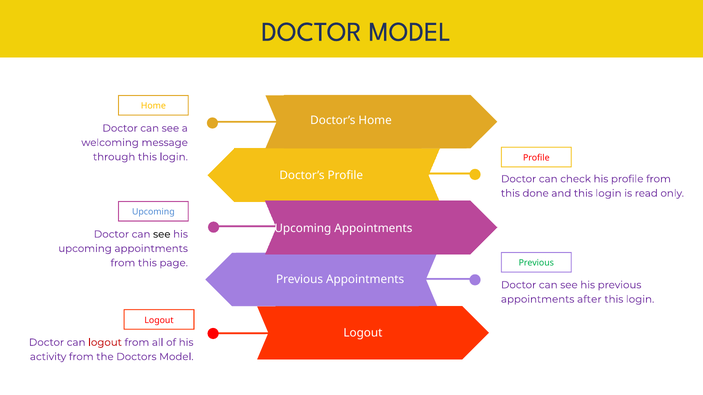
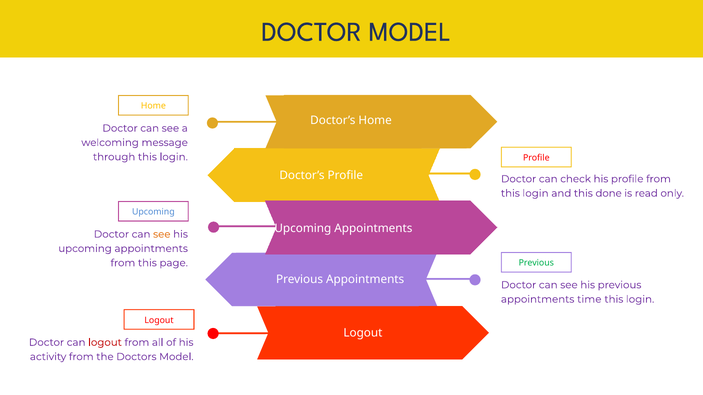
done at (536, 193): done -> login
and this login: login -> done
see at (162, 234) colour: black -> orange
after: after -> time
